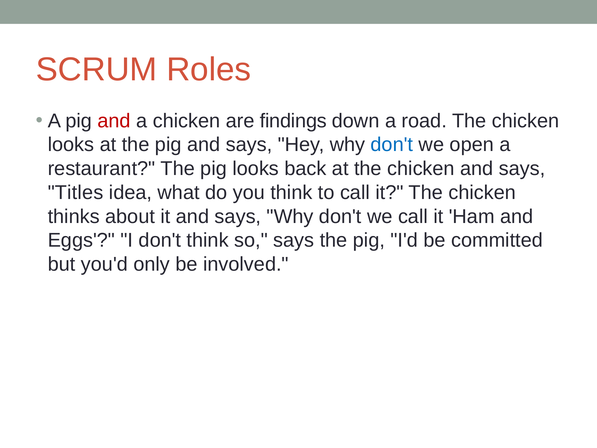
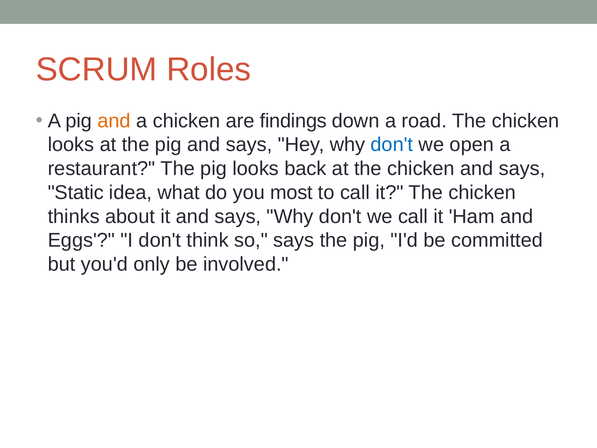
and at (114, 121) colour: red -> orange
Titles: Titles -> Static
you think: think -> most
